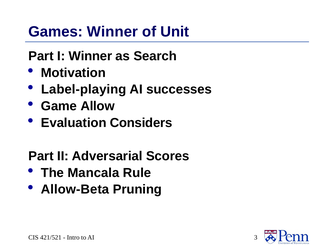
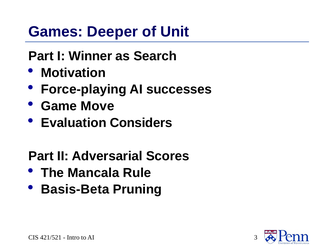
Games Winner: Winner -> Deeper
Label-playing: Label-playing -> Force-playing
Allow: Allow -> Move
Allow-Beta: Allow-Beta -> Basis-Beta
